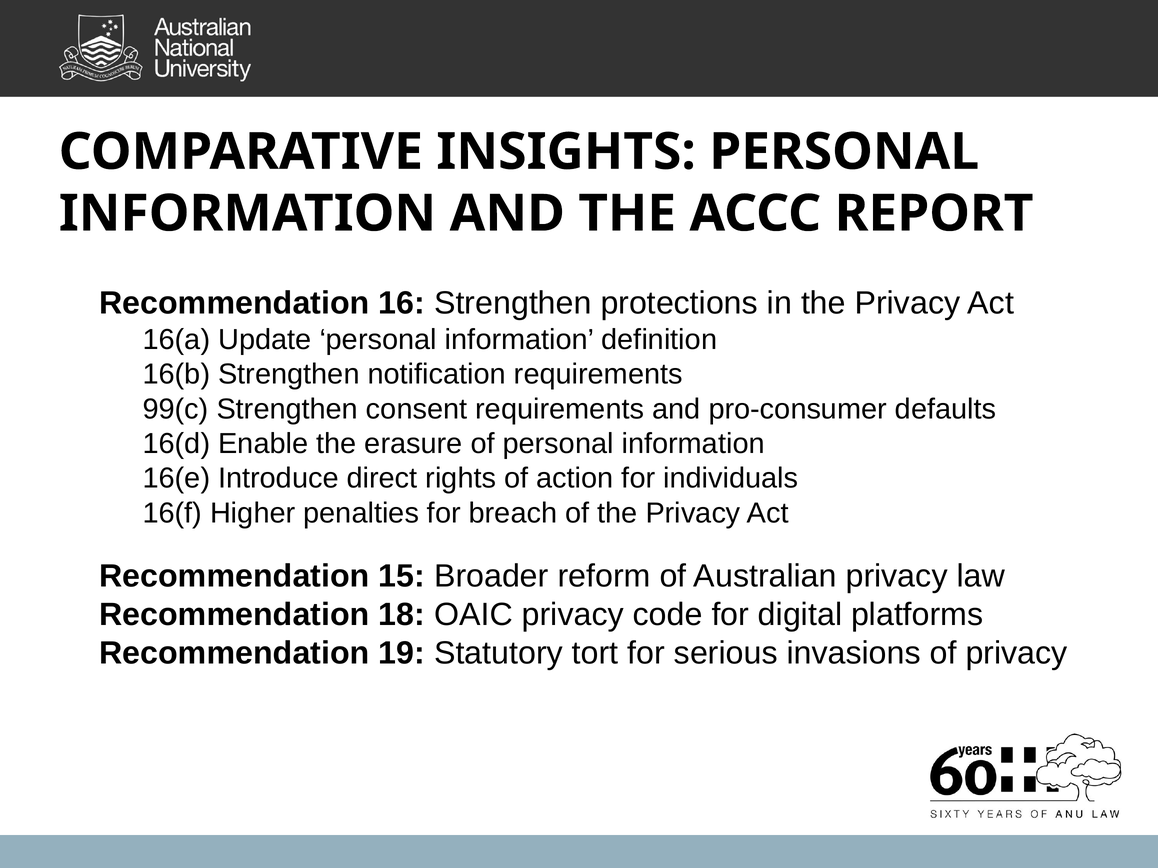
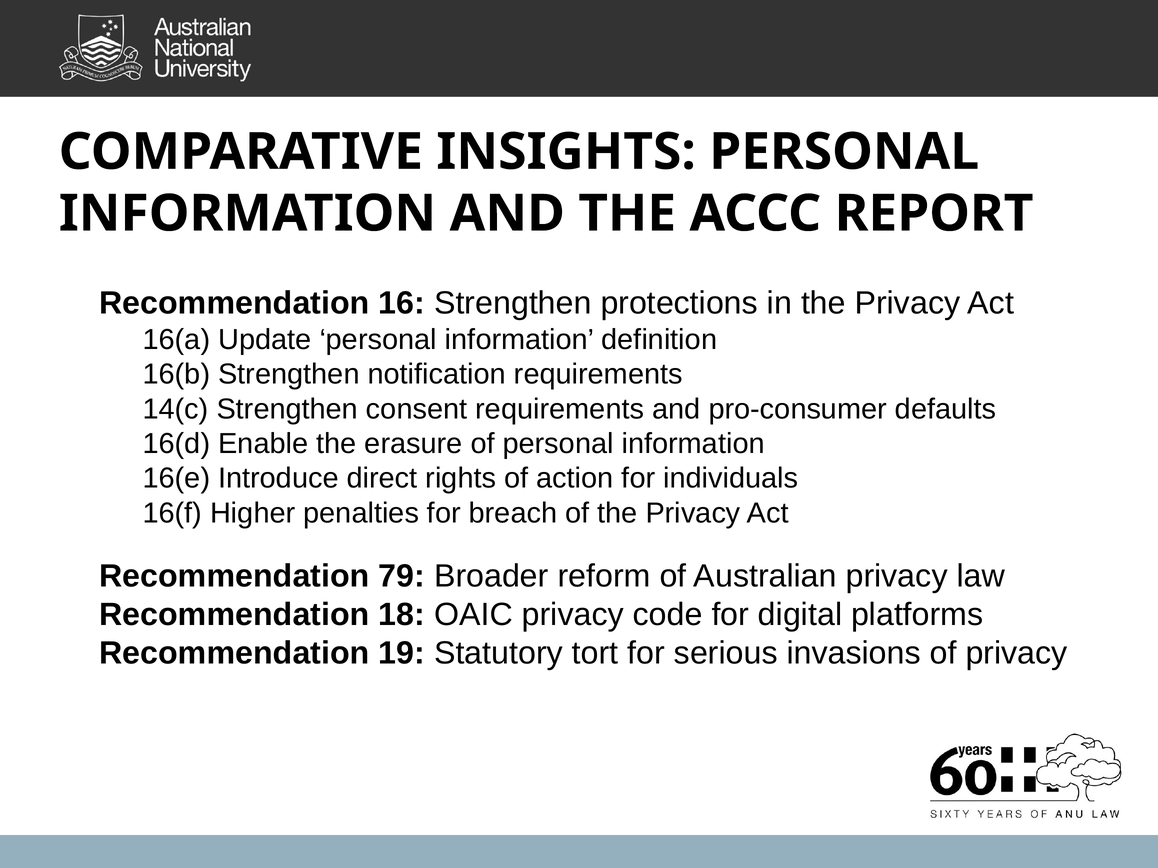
99(c: 99(c -> 14(c
15: 15 -> 79
